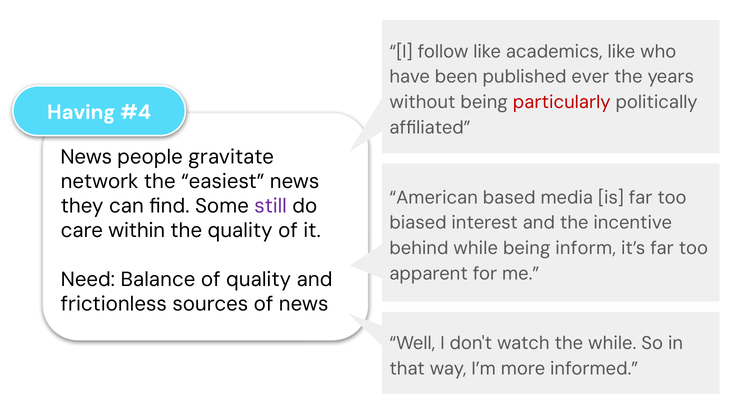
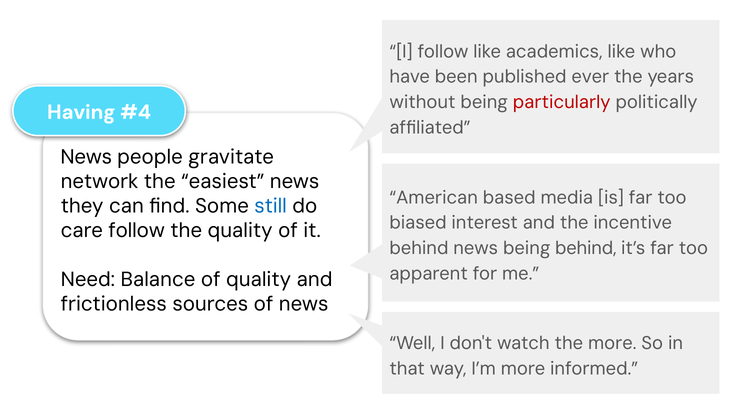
still colour: purple -> blue
care within: within -> follow
behind while: while -> news
being inform: inform -> behind
the while: while -> more
